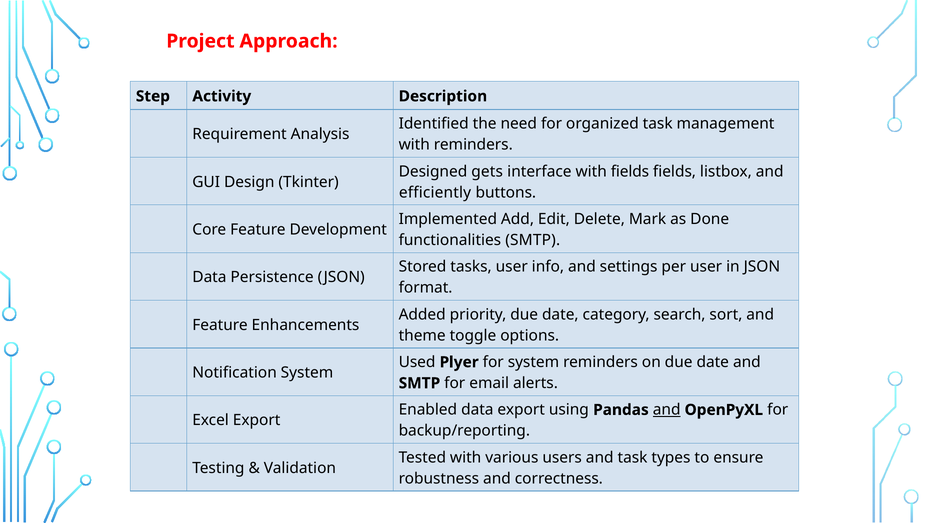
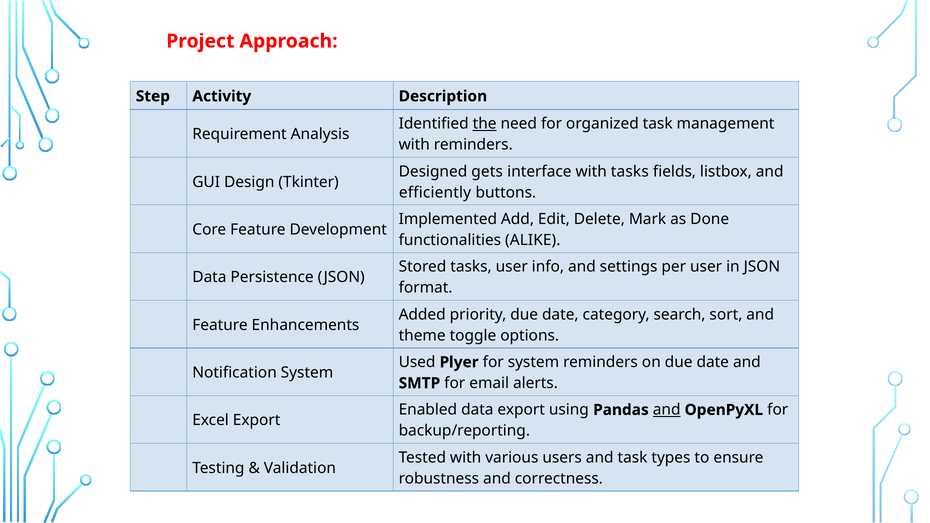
the underline: none -> present
with fields: fields -> tasks
functionalities SMTP: SMTP -> ALIKE
